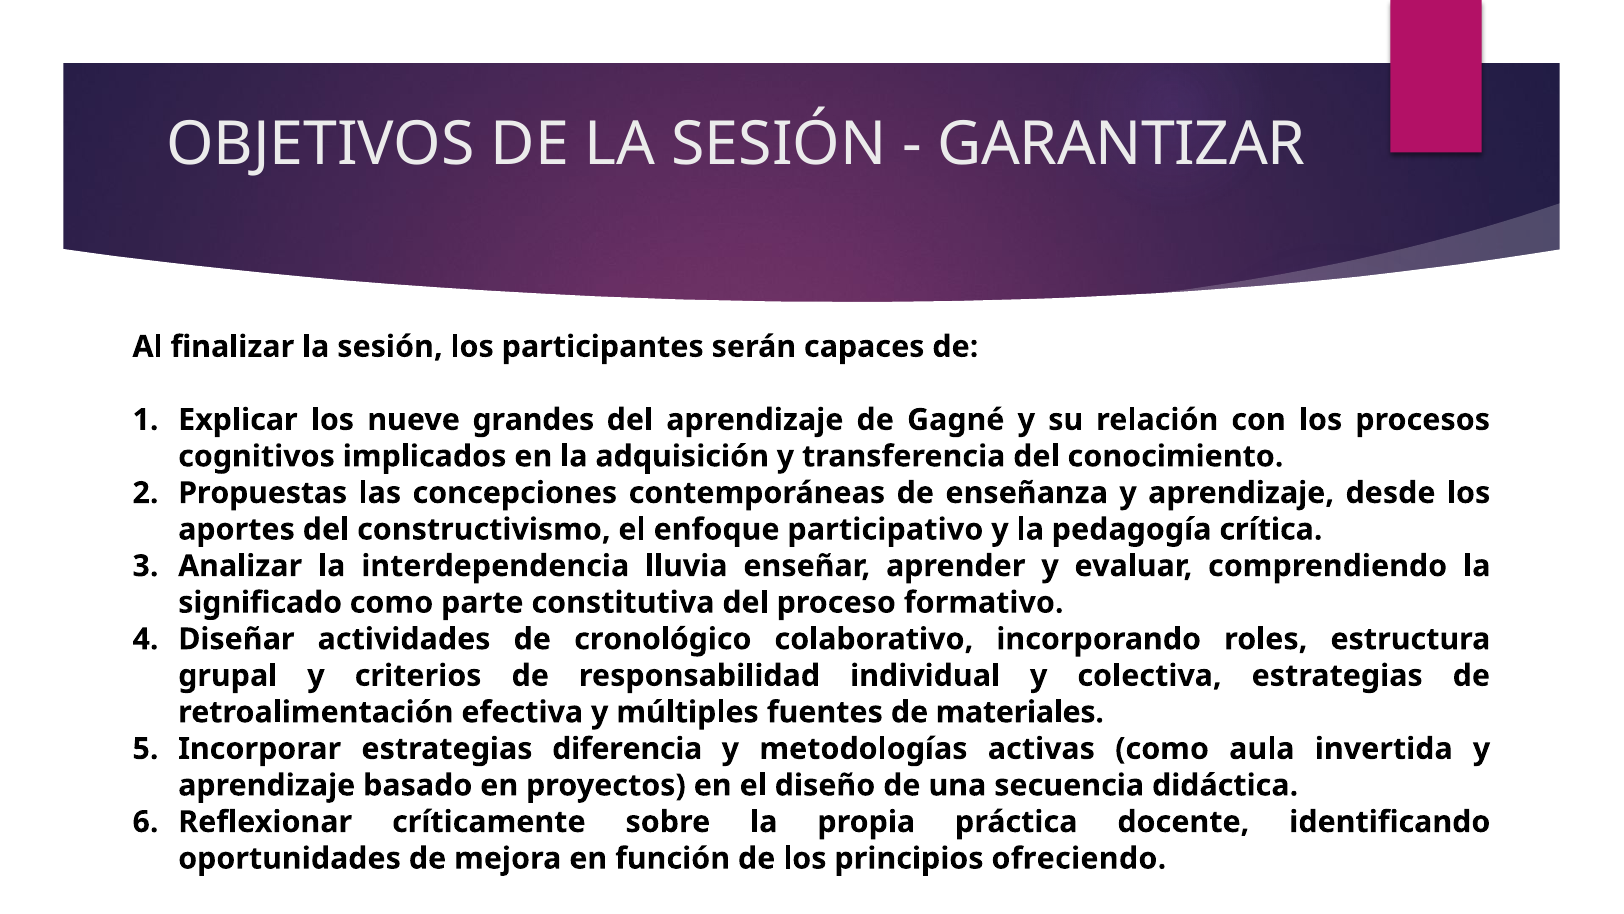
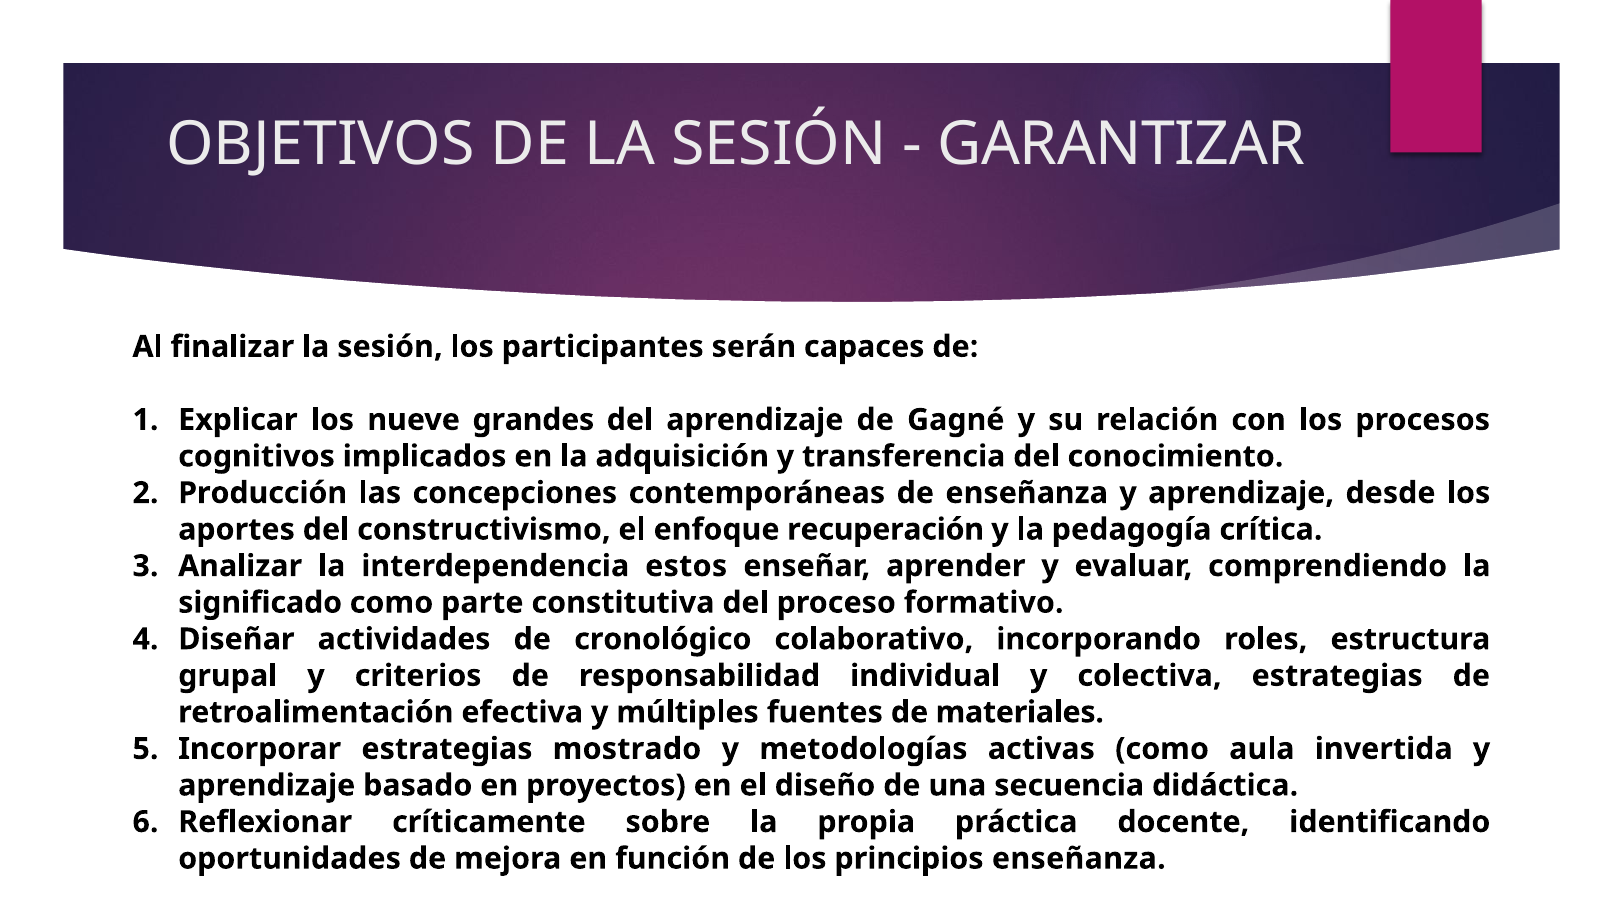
Propuestas: Propuestas -> Producción
participativo: participativo -> recuperación
lluvia: lluvia -> estos
diferencia: diferencia -> mostrado
principios ofreciendo: ofreciendo -> enseñanza
